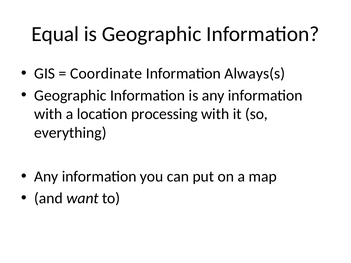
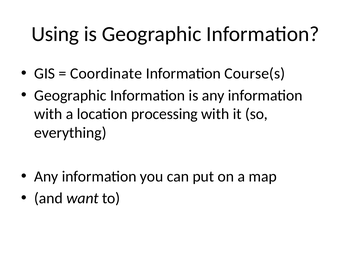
Equal: Equal -> Using
Always(s: Always(s -> Course(s
